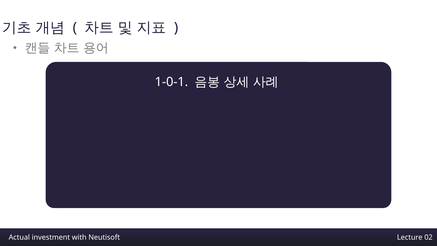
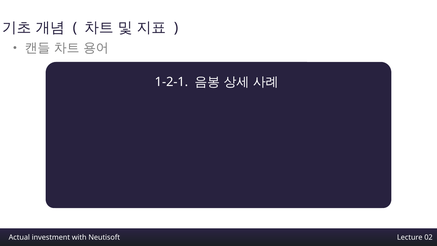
1-0-1: 1-0-1 -> 1-2-1
